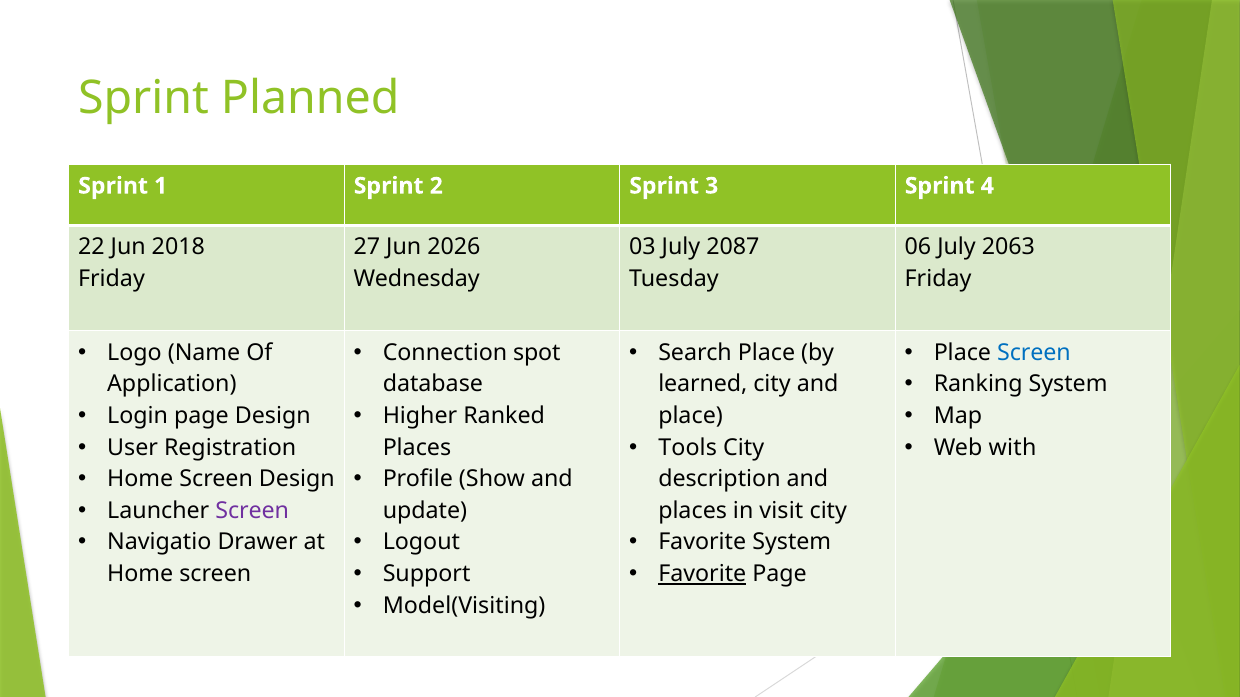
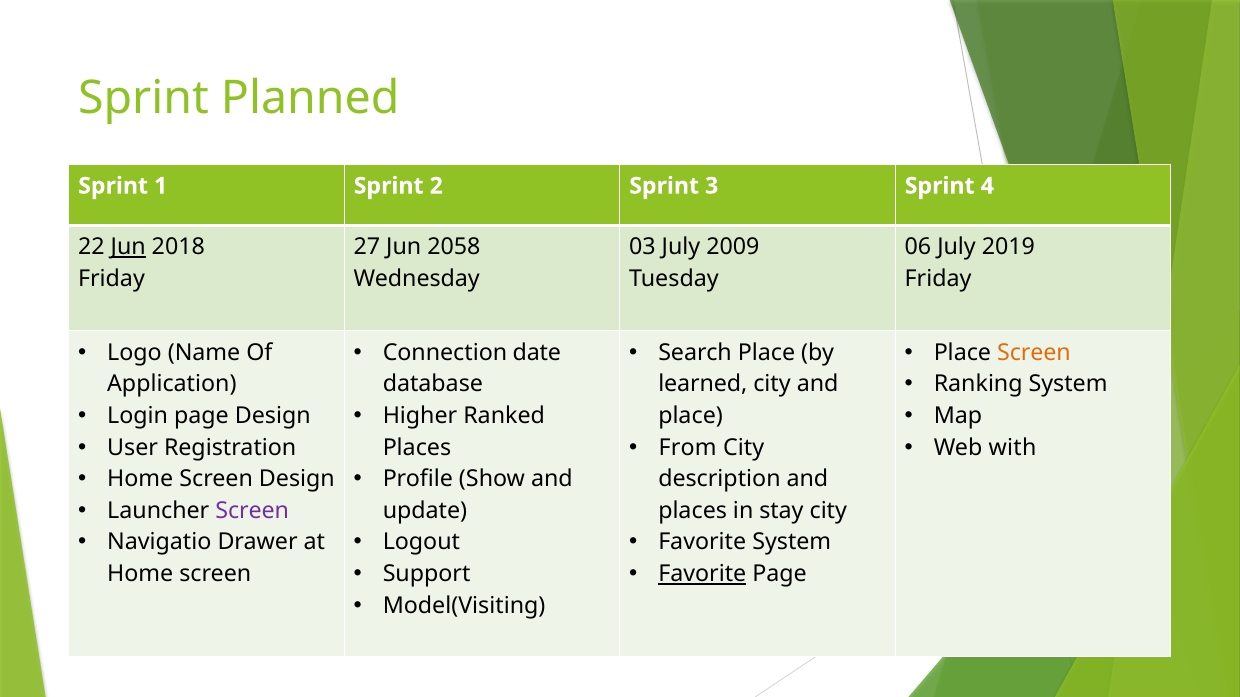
Jun at (128, 247) underline: none -> present
2026: 2026 -> 2058
2087: 2087 -> 2009
2063: 2063 -> 2019
spot: spot -> date
Screen at (1034, 353) colour: blue -> orange
Tools: Tools -> From
visit: visit -> stay
